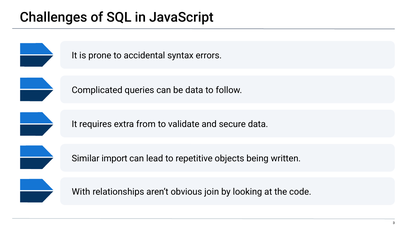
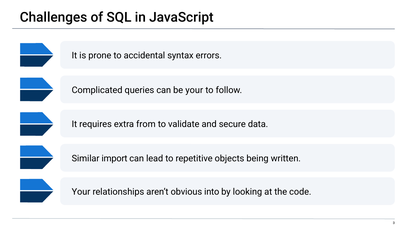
be data: data -> your
With at (81, 192): With -> Your
join: join -> into
